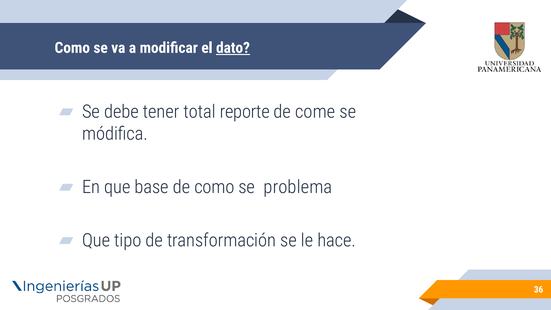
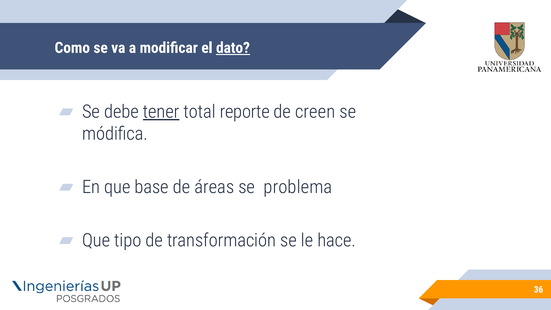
tener underline: none -> present
come: come -> creen
de como: como -> áreas
